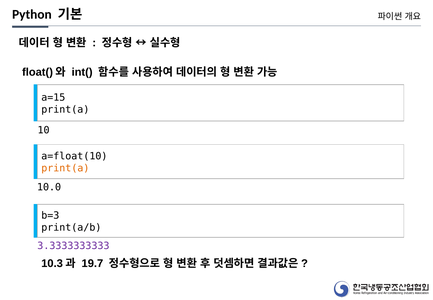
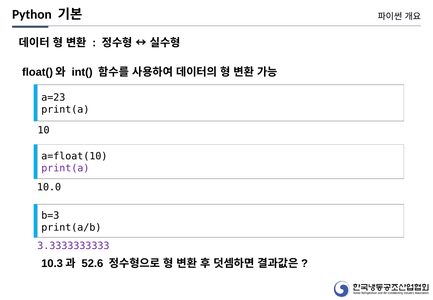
a=15: a=15 -> a=23
print(a at (65, 168) colour: orange -> purple
19.7: 19.7 -> 52.6
